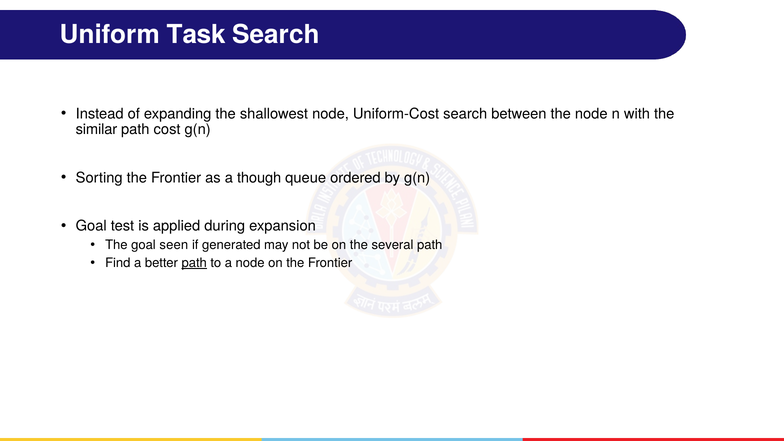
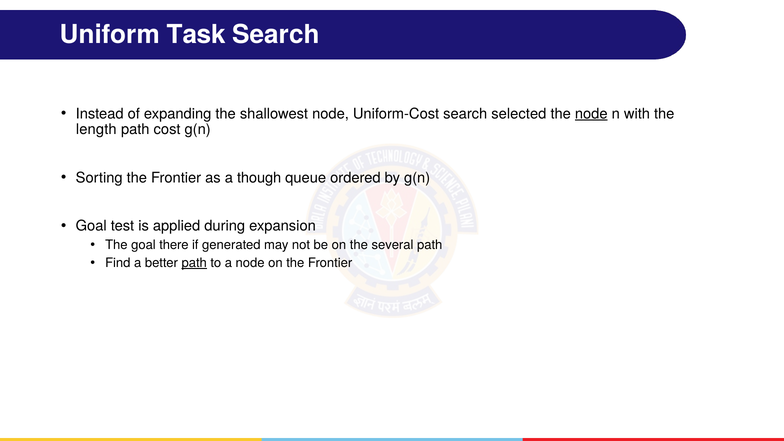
between: between -> selected
node at (591, 114) underline: none -> present
similar: similar -> length
seen: seen -> there
